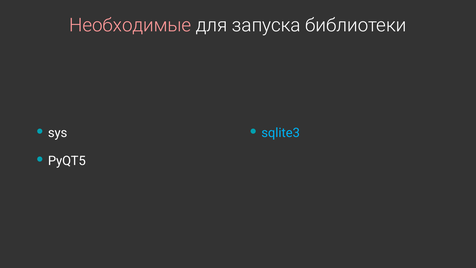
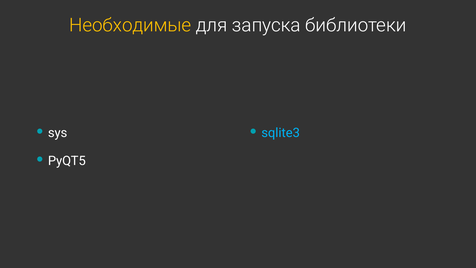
Необходимые colour: pink -> yellow
